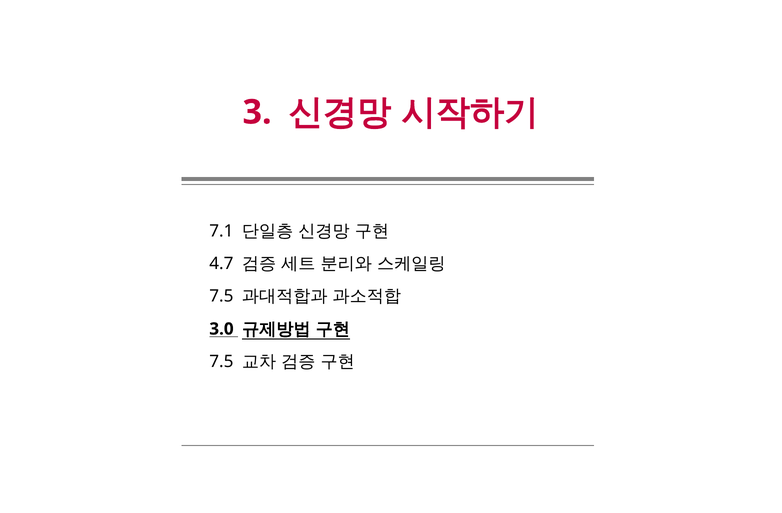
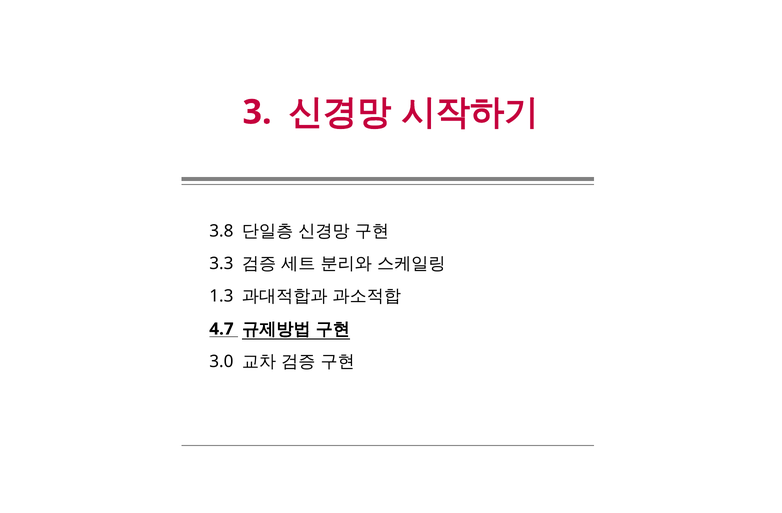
7.1: 7.1 -> 3.8
4.7: 4.7 -> 3.3
7.5 at (221, 297): 7.5 -> 1.3
3.0: 3.0 -> 4.7
7.5 at (221, 362): 7.5 -> 3.0
